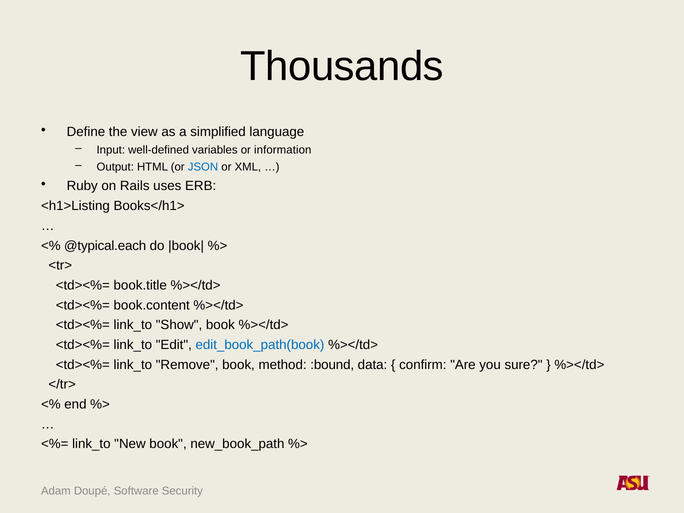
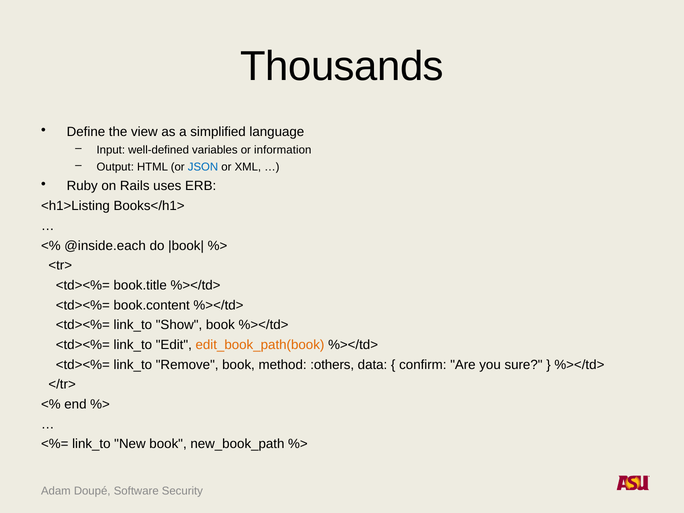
@typical.each: @typical.each -> @inside.each
edit_book_path(book colour: blue -> orange
:bound: :bound -> :others
